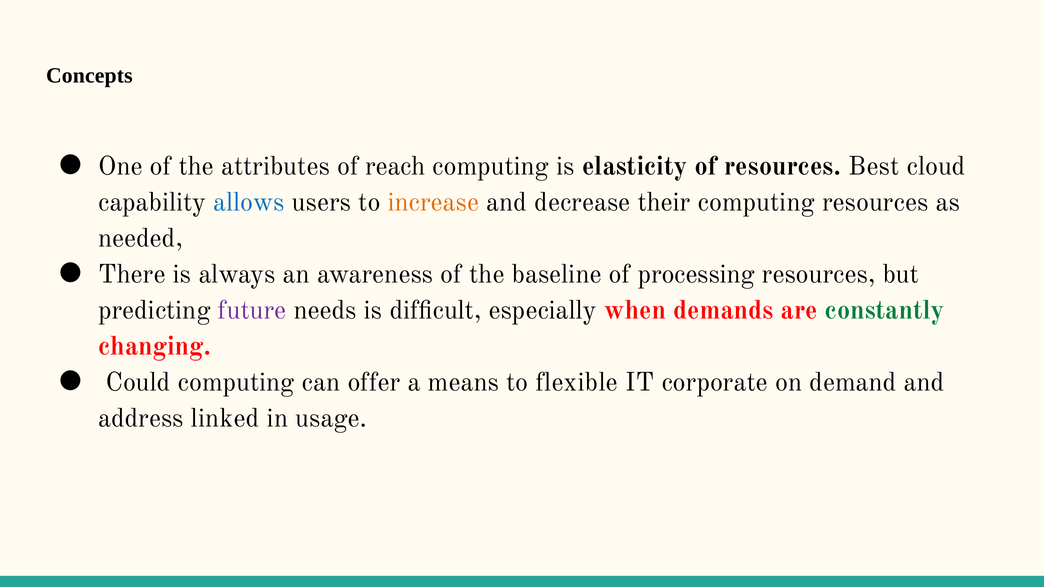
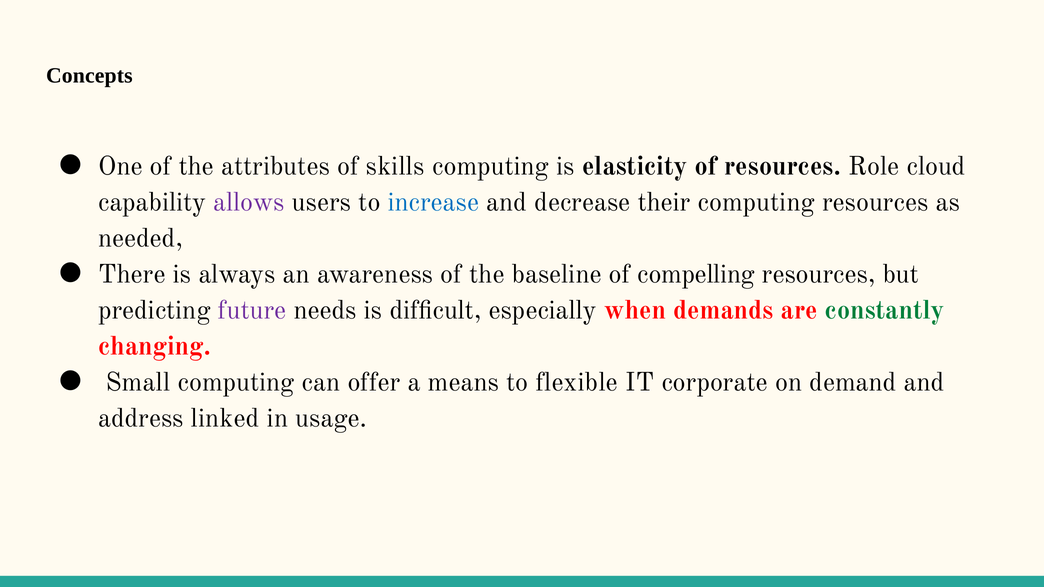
reach: reach -> skills
Best: Best -> Role
allows colour: blue -> purple
increase colour: orange -> blue
processing: processing -> compelling
Could: Could -> Small
